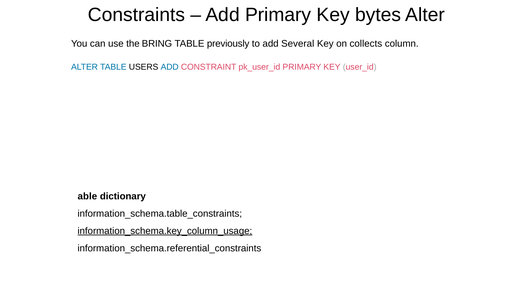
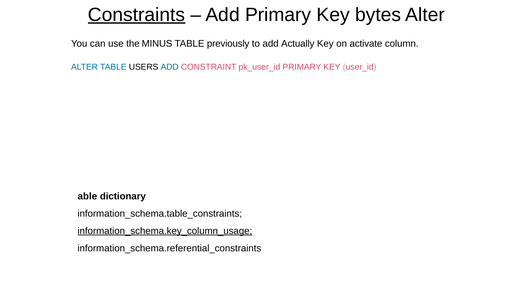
Constraints underline: none -> present
BRING: BRING -> MINUS
Several: Several -> Actually
collects: collects -> activate
